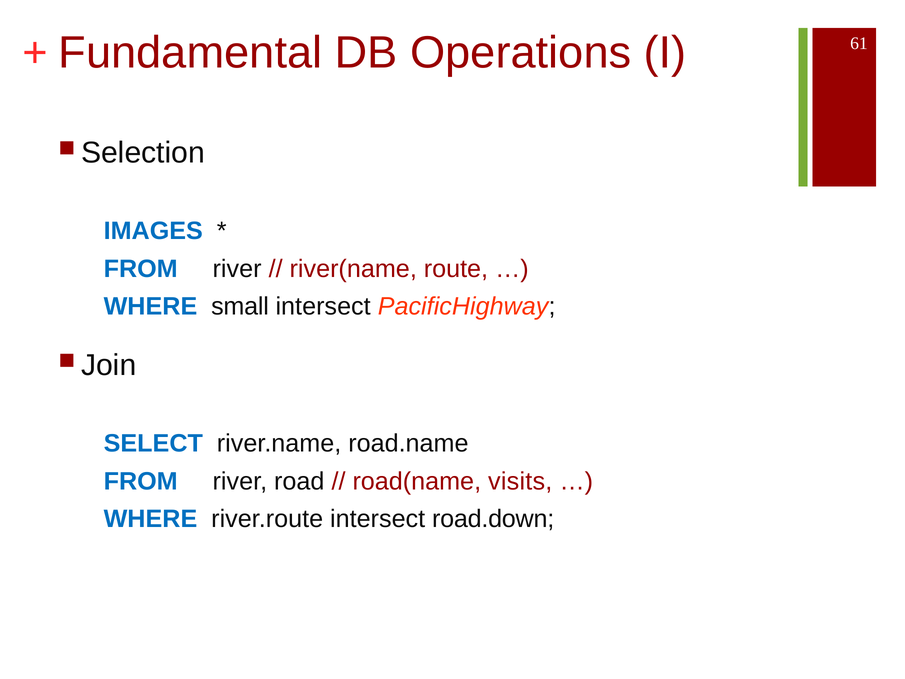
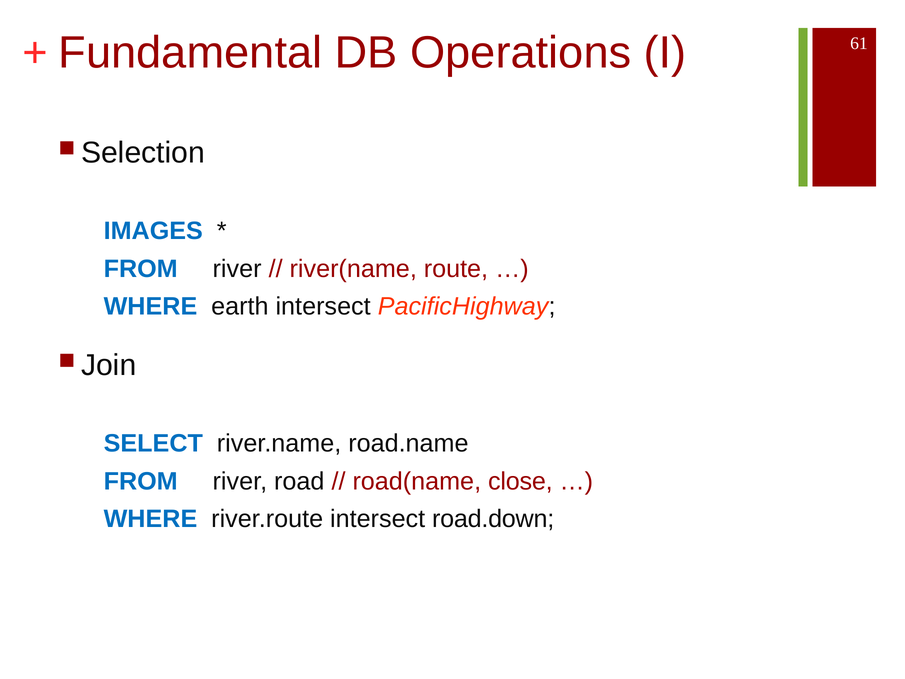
small: small -> earth
visits: visits -> close
